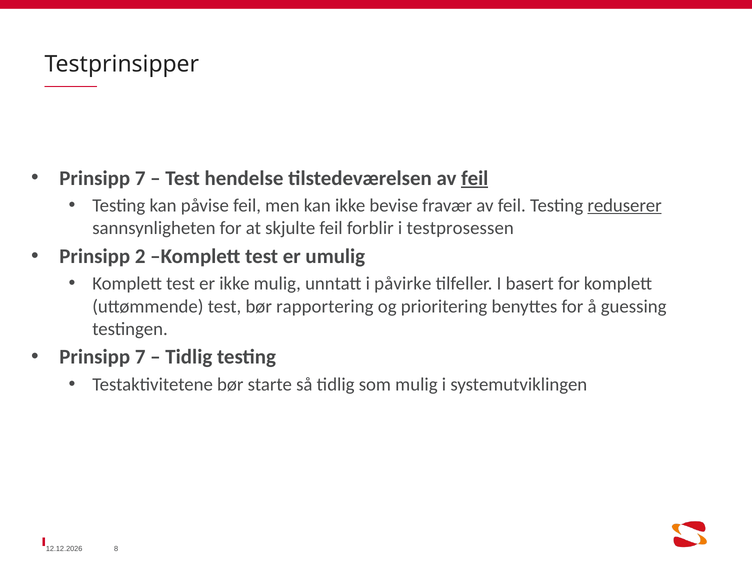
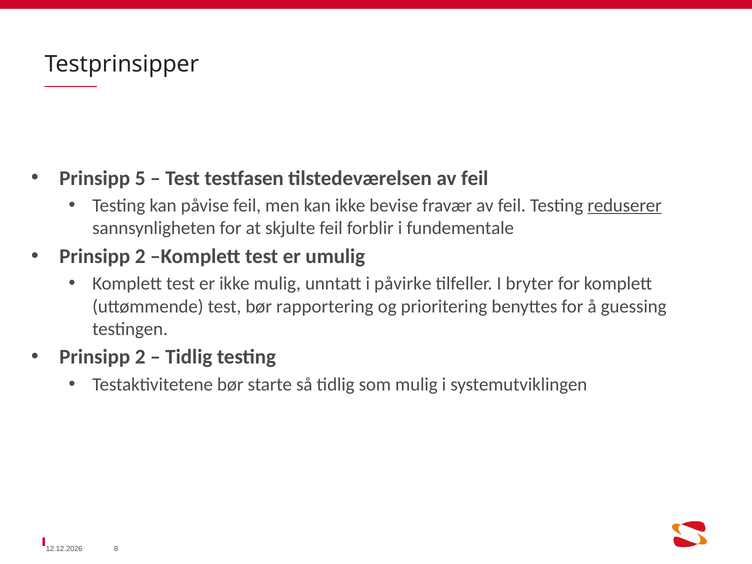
7 at (140, 178): 7 -> 5
hendelse: hendelse -> testfasen
feil at (475, 178) underline: present -> none
testprosessen: testprosessen -> fundementale
basert: basert -> bryter
7 at (140, 357): 7 -> 2
